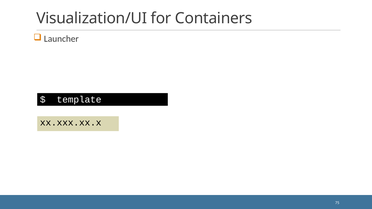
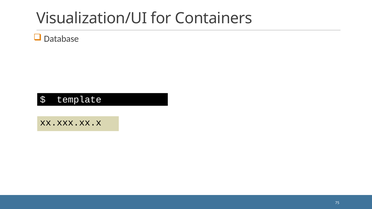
Launcher: Launcher -> Database
